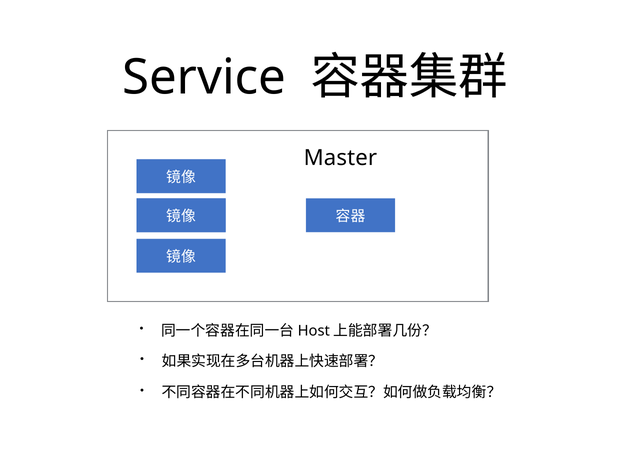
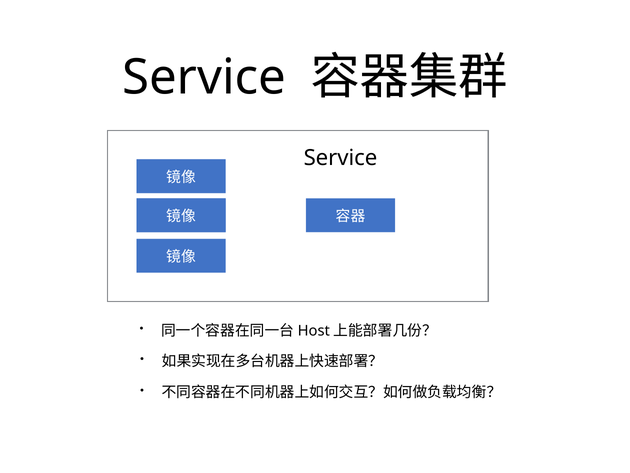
Master at (340, 158): Master -> Service
